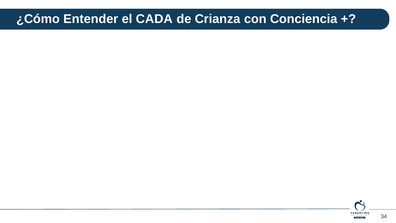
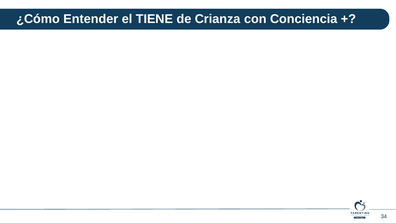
CADA: CADA -> TIENE
